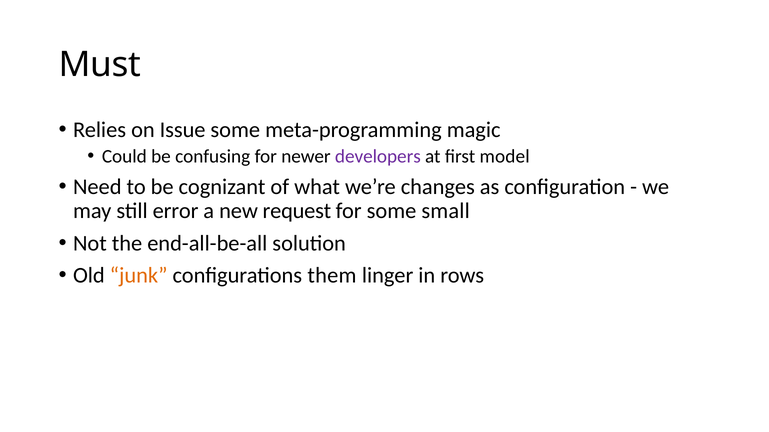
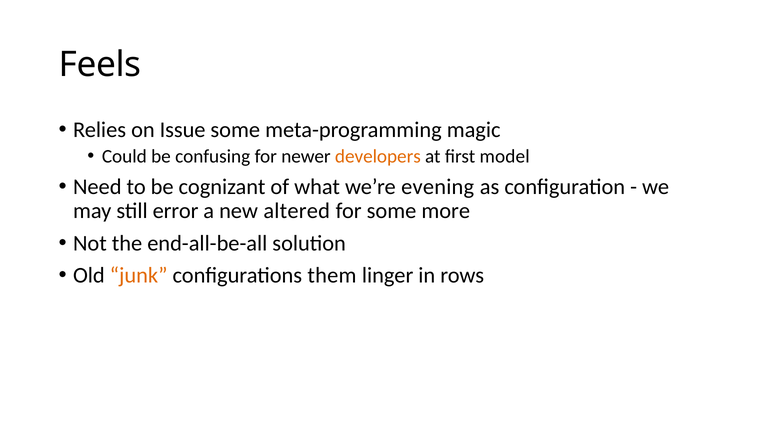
Must: Must -> Feels
developers colour: purple -> orange
changes: changes -> evening
request: request -> altered
small: small -> more
